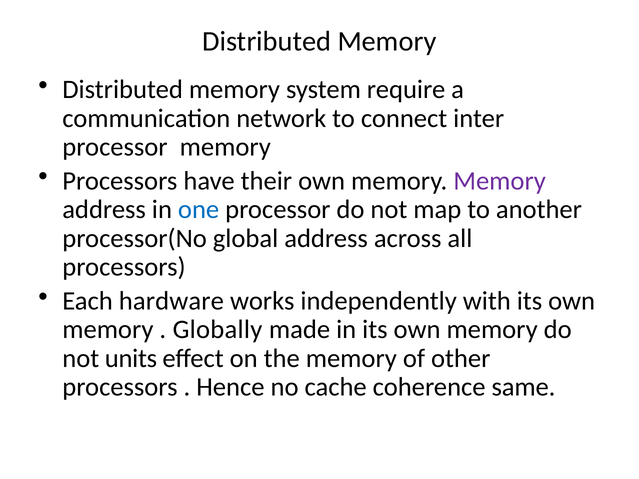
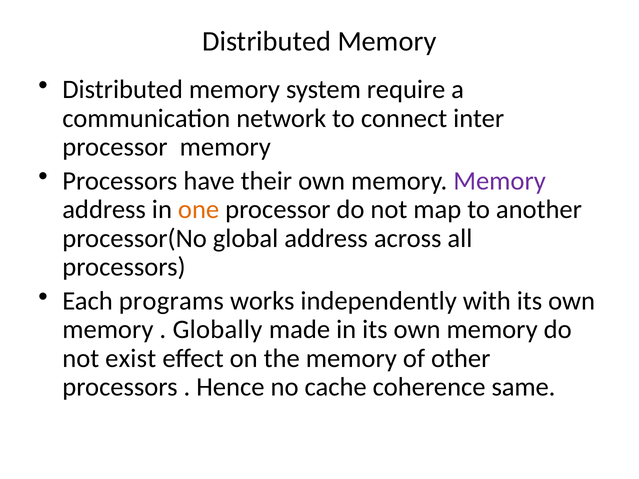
one colour: blue -> orange
hardware: hardware -> programs
units: units -> exist
